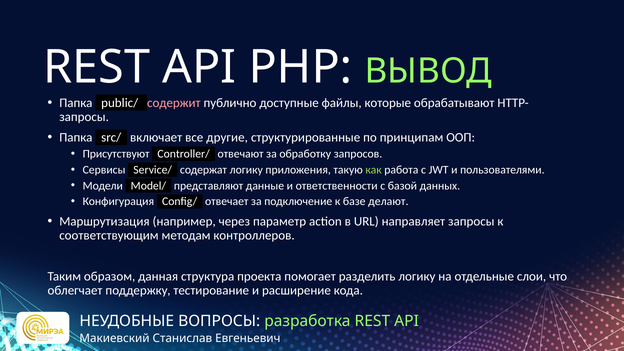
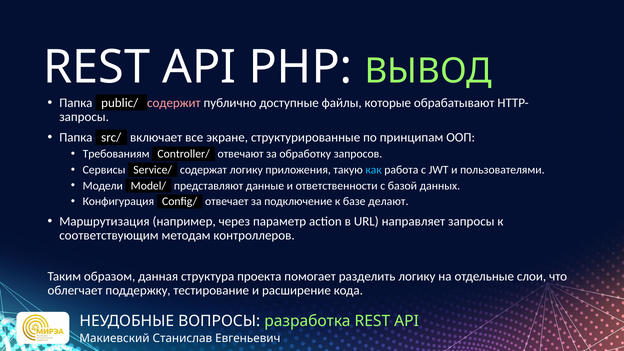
другие: другие -> экране
Присутствуют: Присутствуют -> Требованиям
как colour: light green -> light blue
